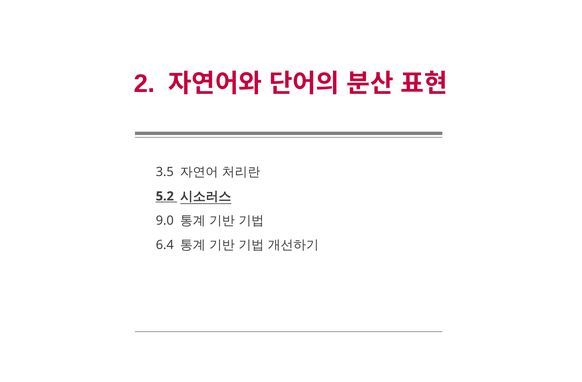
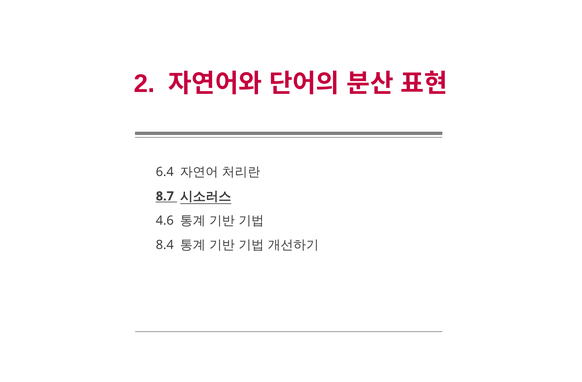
3.5: 3.5 -> 6.4
5.2: 5.2 -> 8.7
9.0: 9.0 -> 4.6
6.4: 6.4 -> 8.4
